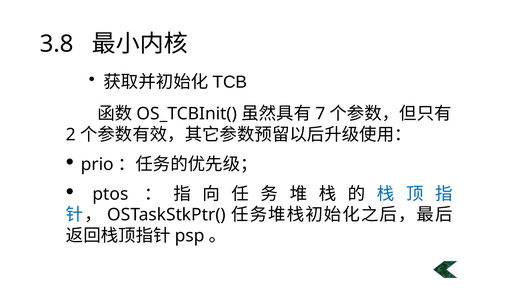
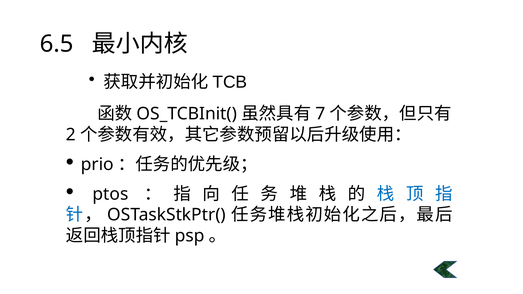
3.8: 3.8 -> 6.5
